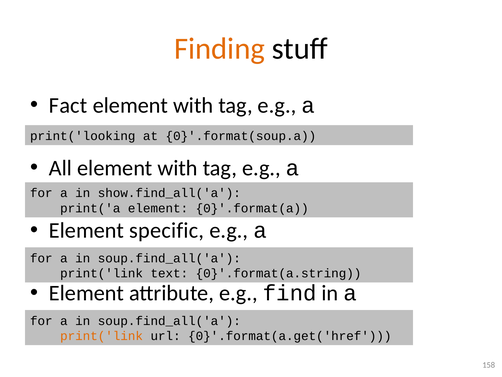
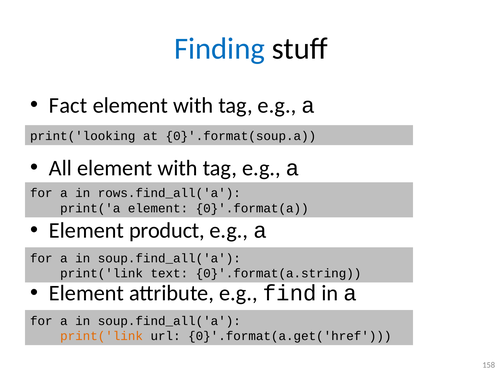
Finding colour: orange -> blue
show.find_all('a: show.find_all('a -> rows.find_all('a
specific: specific -> product
